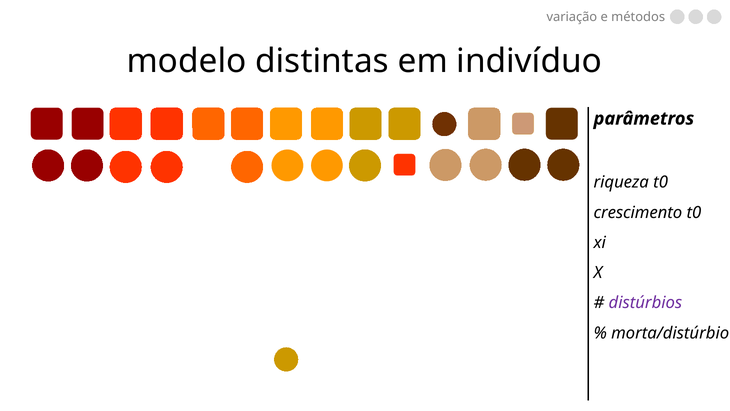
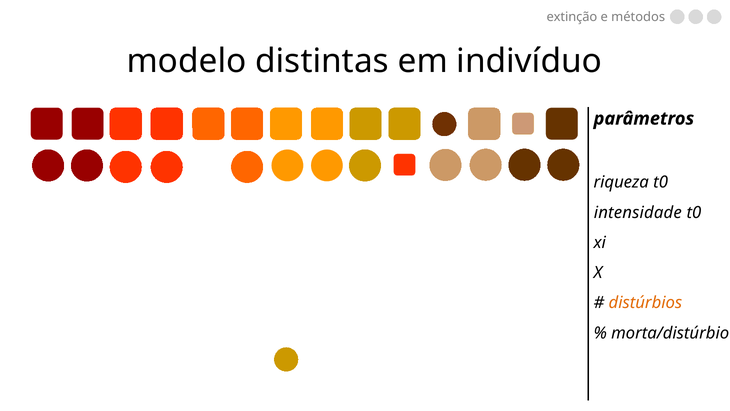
variação: variação -> extinção
crescimento: crescimento -> intensidade
distúrbios colour: purple -> orange
